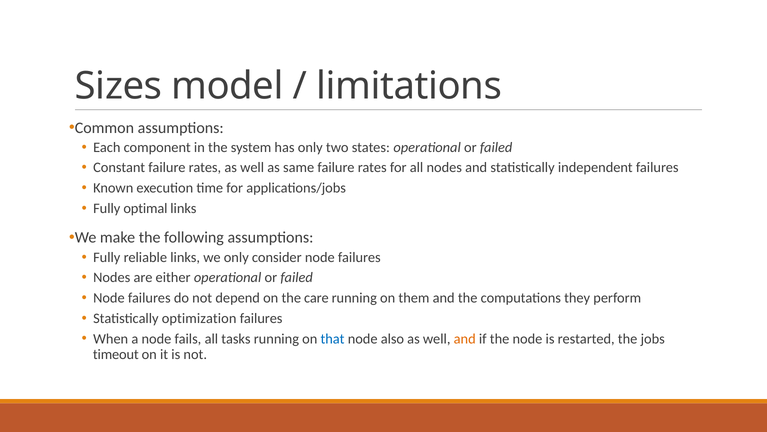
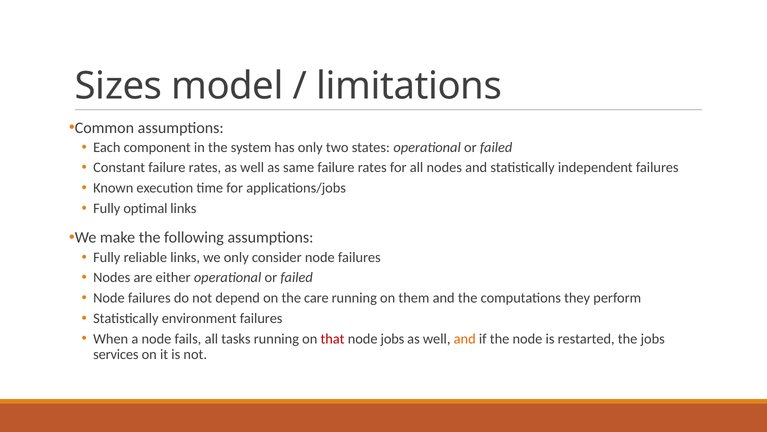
optimization: optimization -> environment
that colour: blue -> red
node also: also -> jobs
timeout: timeout -> services
